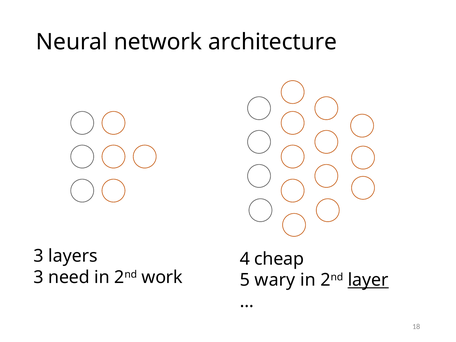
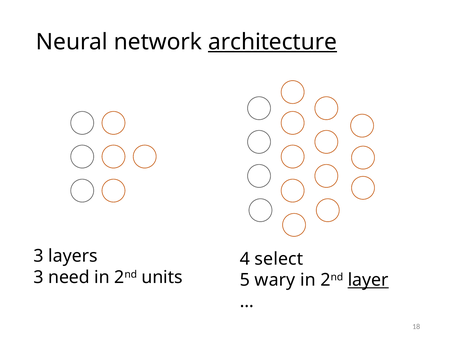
architecture underline: none -> present
cheap: cheap -> select
work: work -> units
